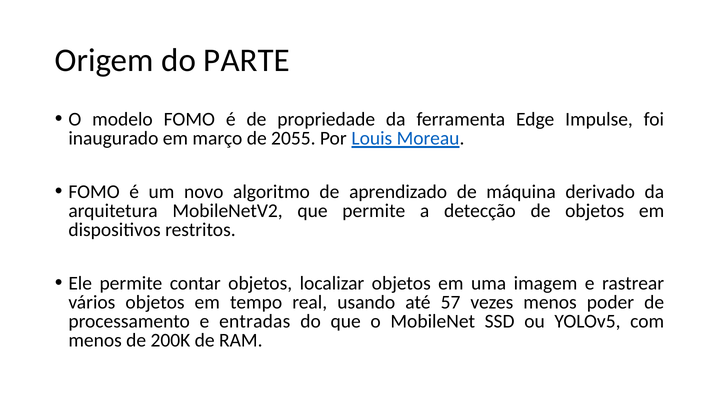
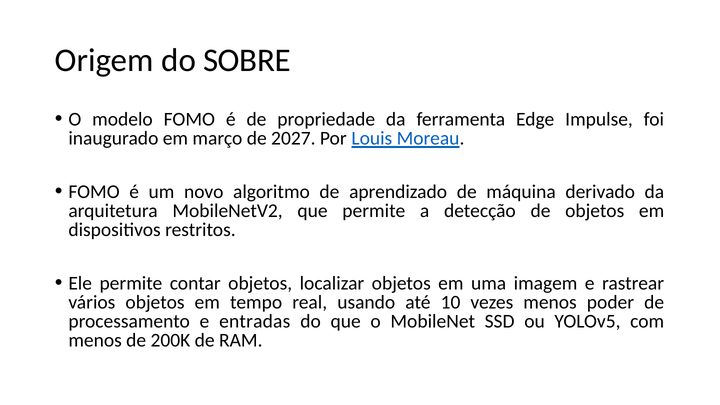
PARTE: PARTE -> SOBRE
2055: 2055 -> 2027
57: 57 -> 10
